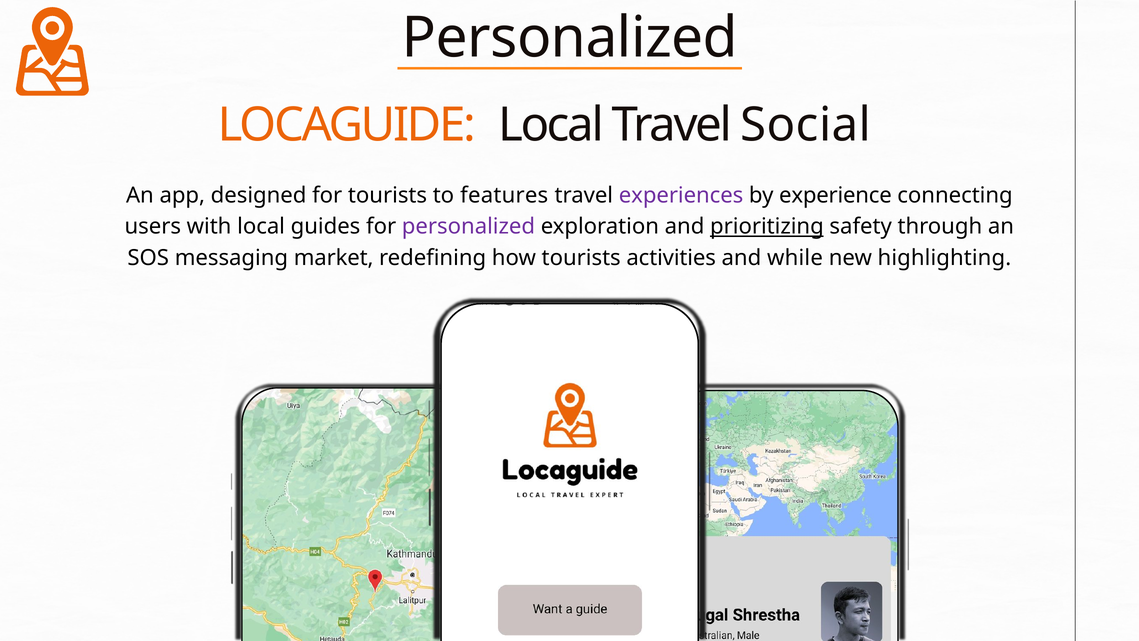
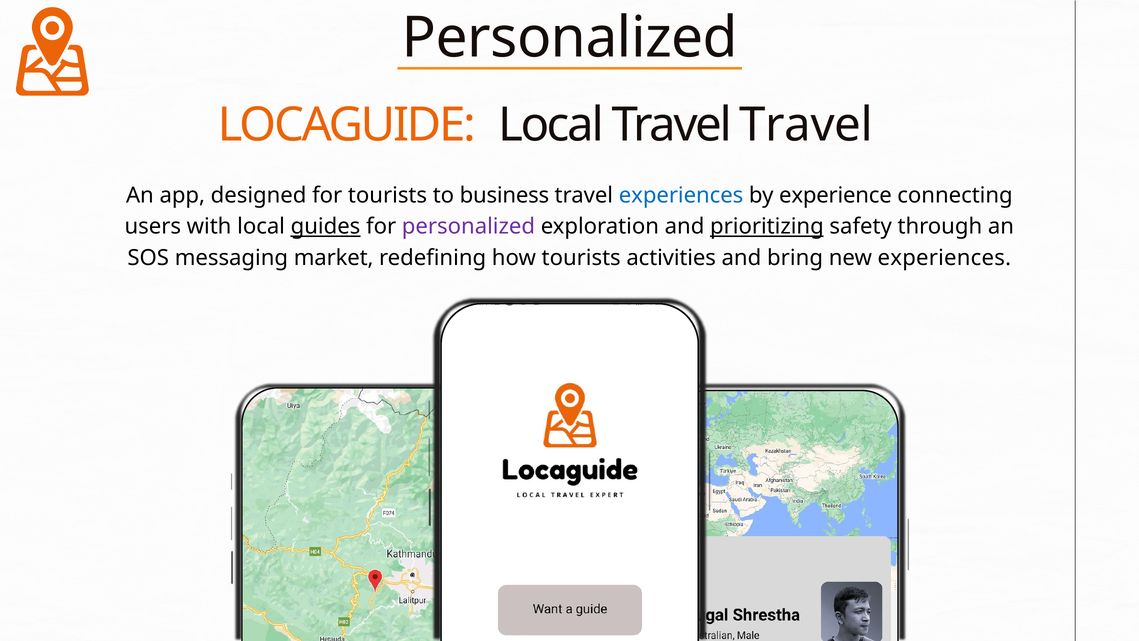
Travel Social: Social -> Travel
features: features -> business
experiences at (681, 196) colour: purple -> blue
guides underline: none -> present
while: while -> bring
new highlighting: highlighting -> experiences
